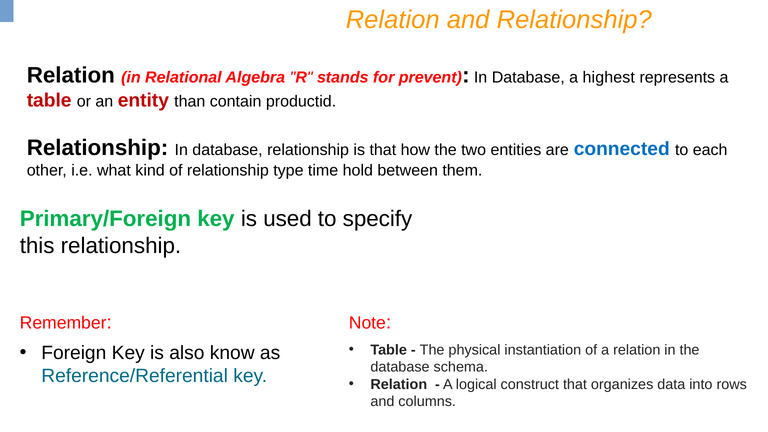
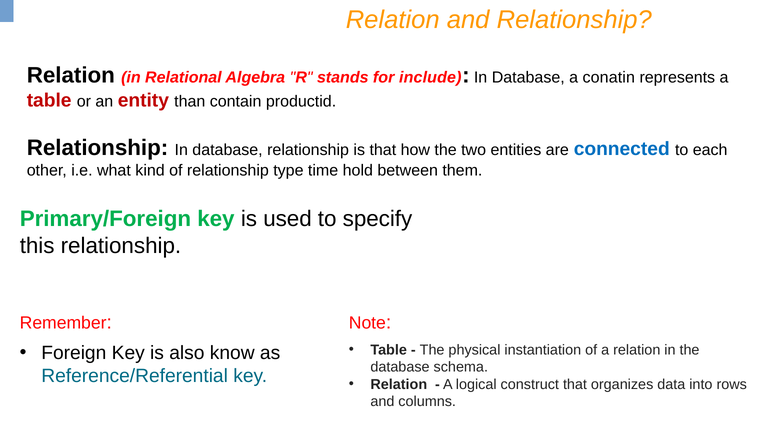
prevent: prevent -> include
highest: highest -> conatin
